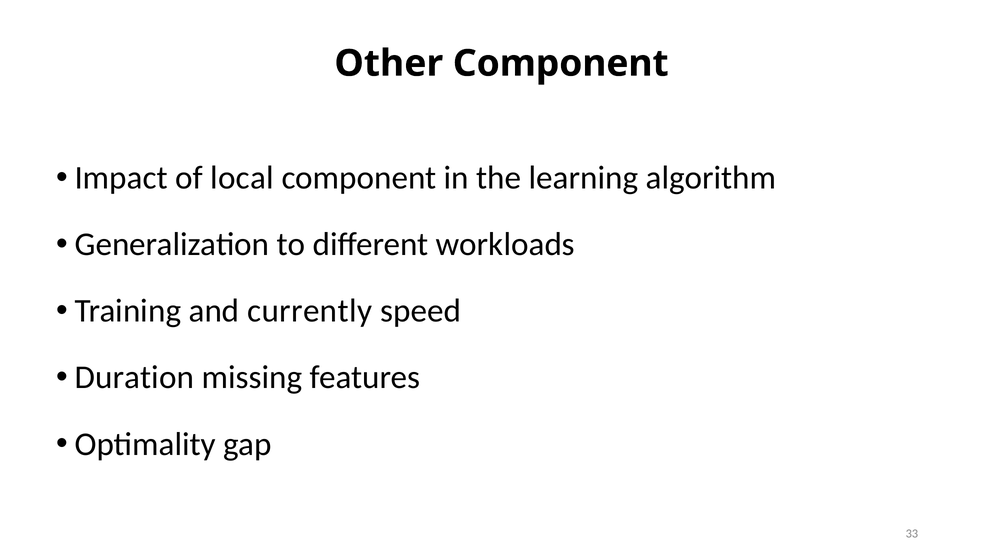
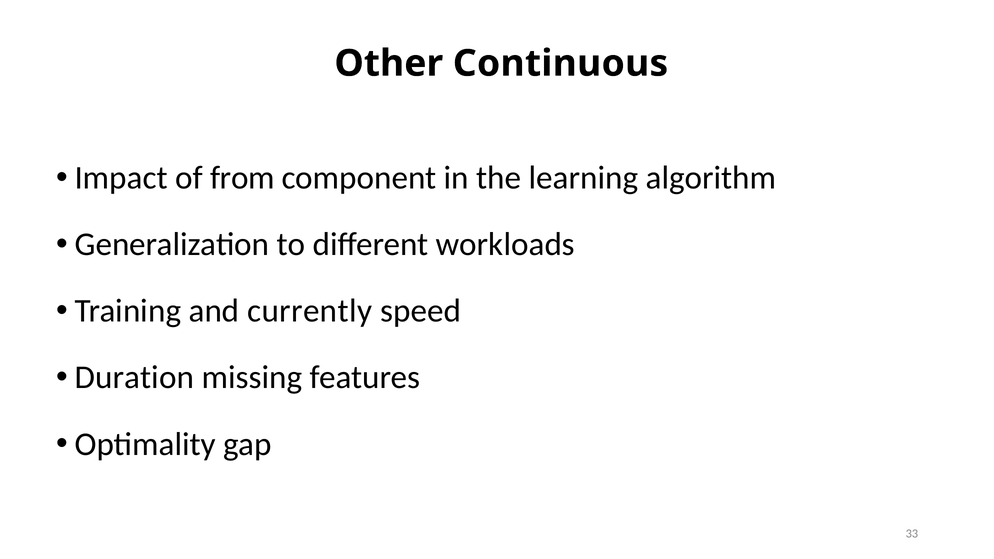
Other Component: Component -> Continuous
local: local -> from
